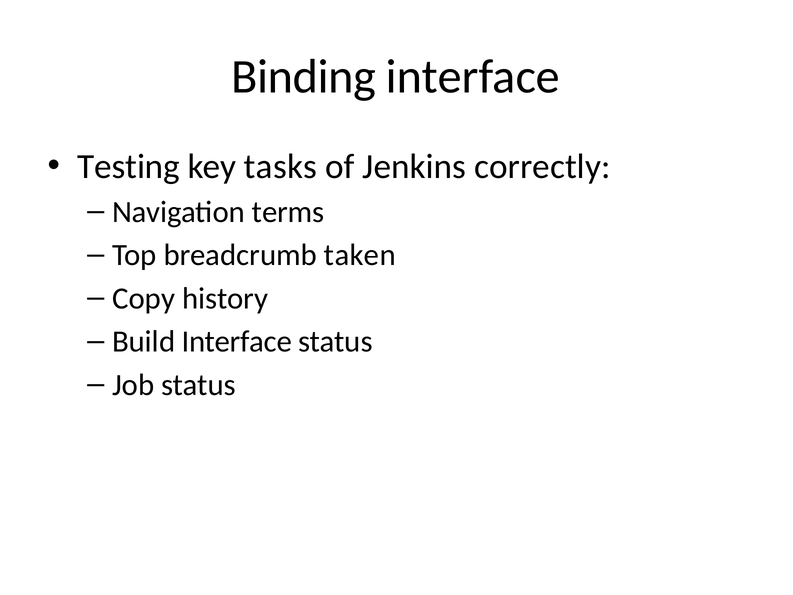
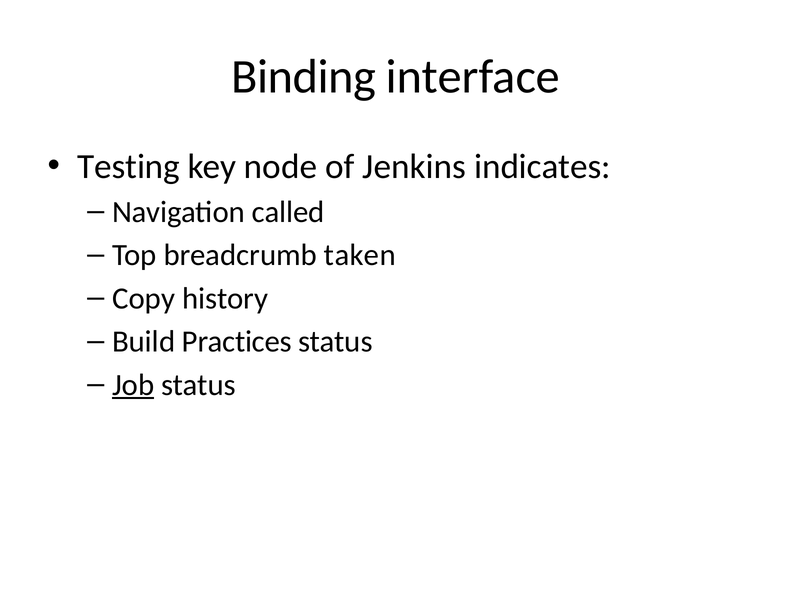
tasks: tasks -> node
correctly: correctly -> indicates
terms: terms -> called
Build Interface: Interface -> Practices
Job underline: none -> present
